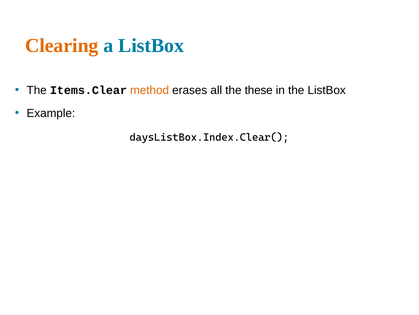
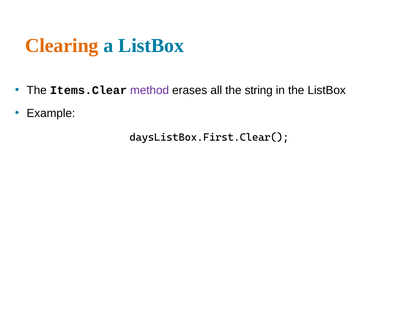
method colour: orange -> purple
these: these -> string
daysListBox.Index.Clear(: daysListBox.Index.Clear( -> daysListBox.First.Clear(
